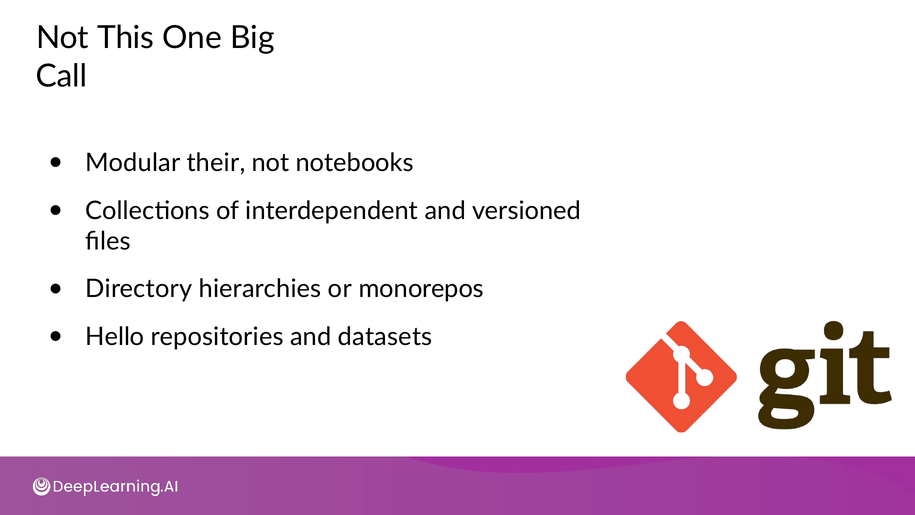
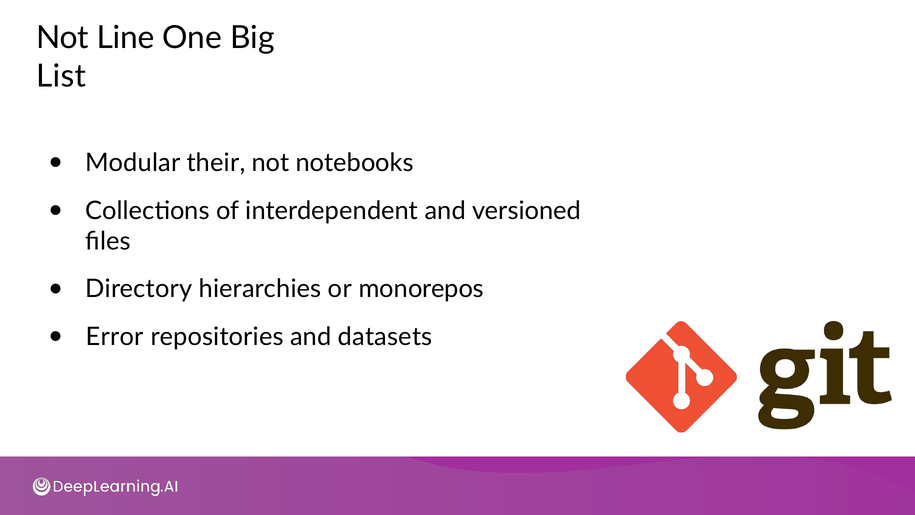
This: This -> Line
Call: Call -> List
Hello: Hello -> Error
